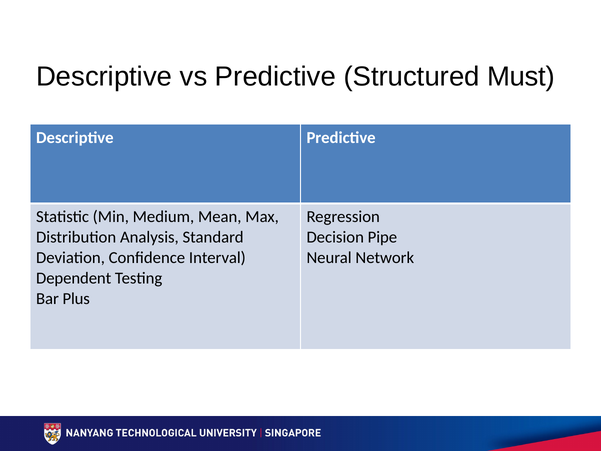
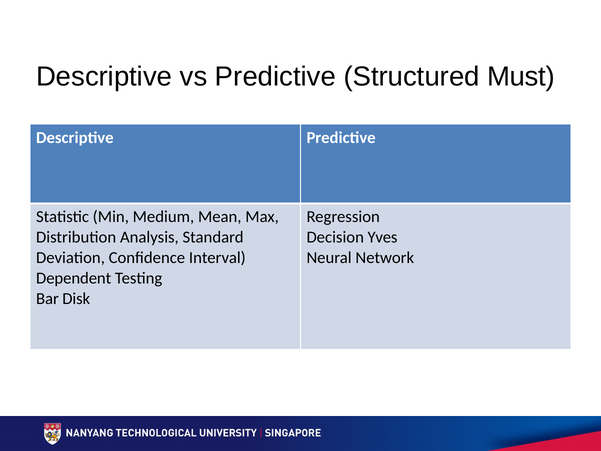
Pipe: Pipe -> Yves
Plus: Plus -> Disk
